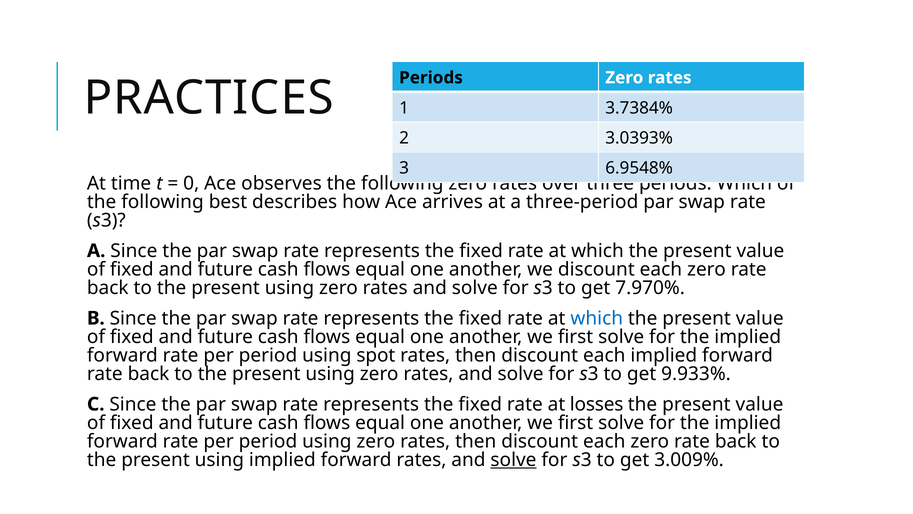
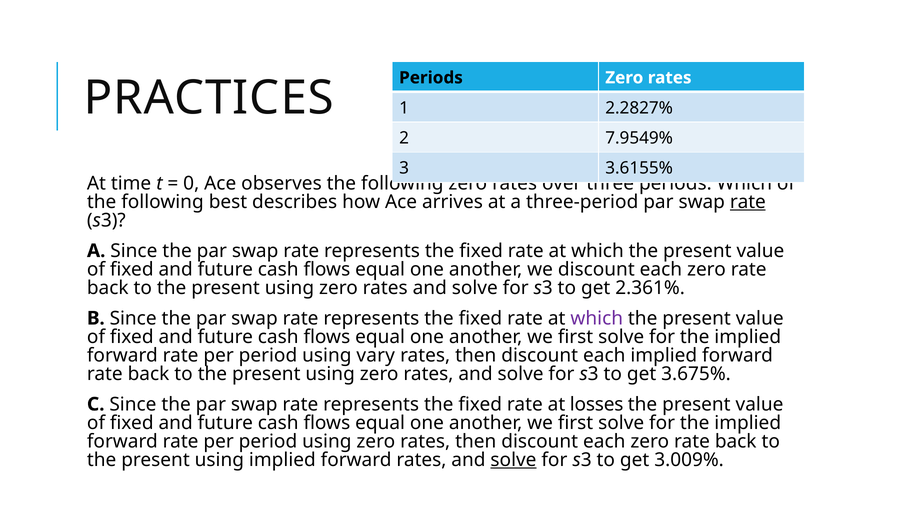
3.7384%: 3.7384% -> 2.2827%
3.0393%: 3.0393% -> 7.9549%
6.9548%: 6.9548% -> 3.6155%
rate at (748, 202) underline: none -> present
7.970%: 7.970% -> 2.361%
which at (597, 318) colour: blue -> purple
spot: spot -> vary
9.933%: 9.933% -> 3.675%
